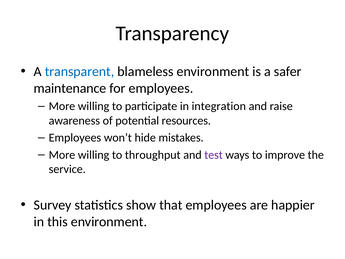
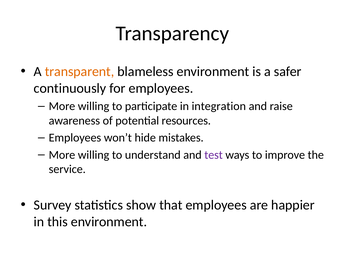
transparent colour: blue -> orange
maintenance: maintenance -> continuously
throughput: throughput -> understand
